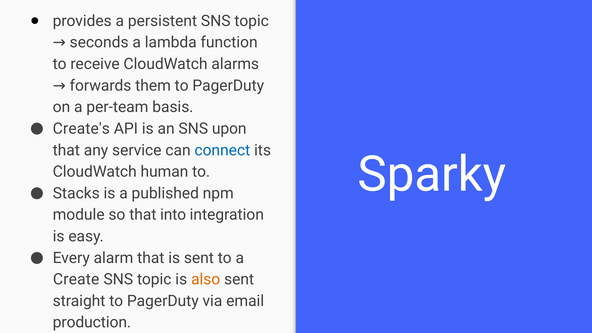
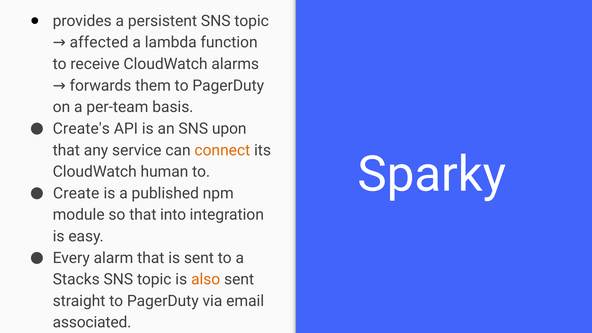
seconds: seconds -> affected
connect colour: blue -> orange
Stacks: Stacks -> Create
Create: Create -> Stacks
production: production -> associated
